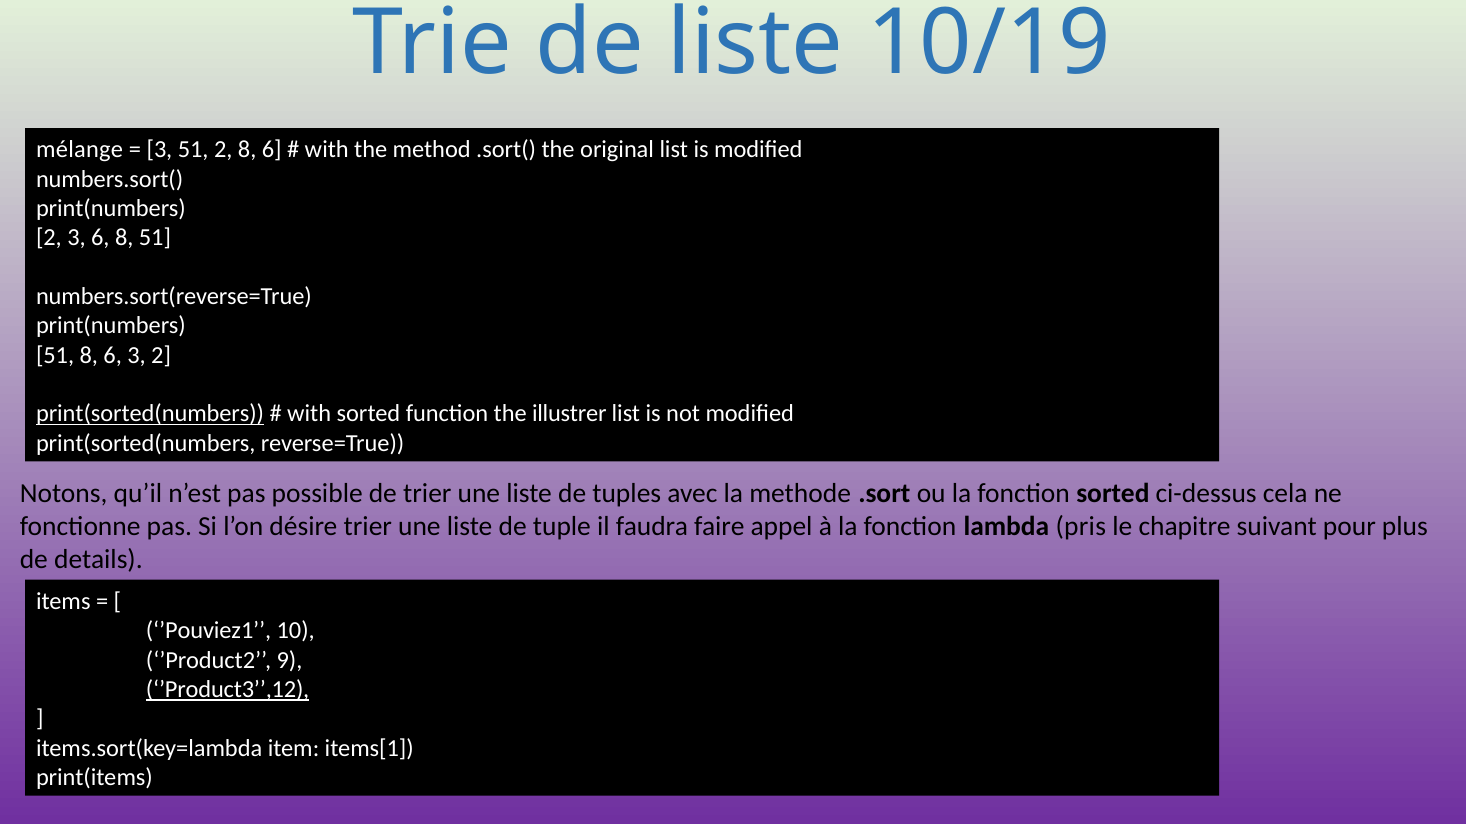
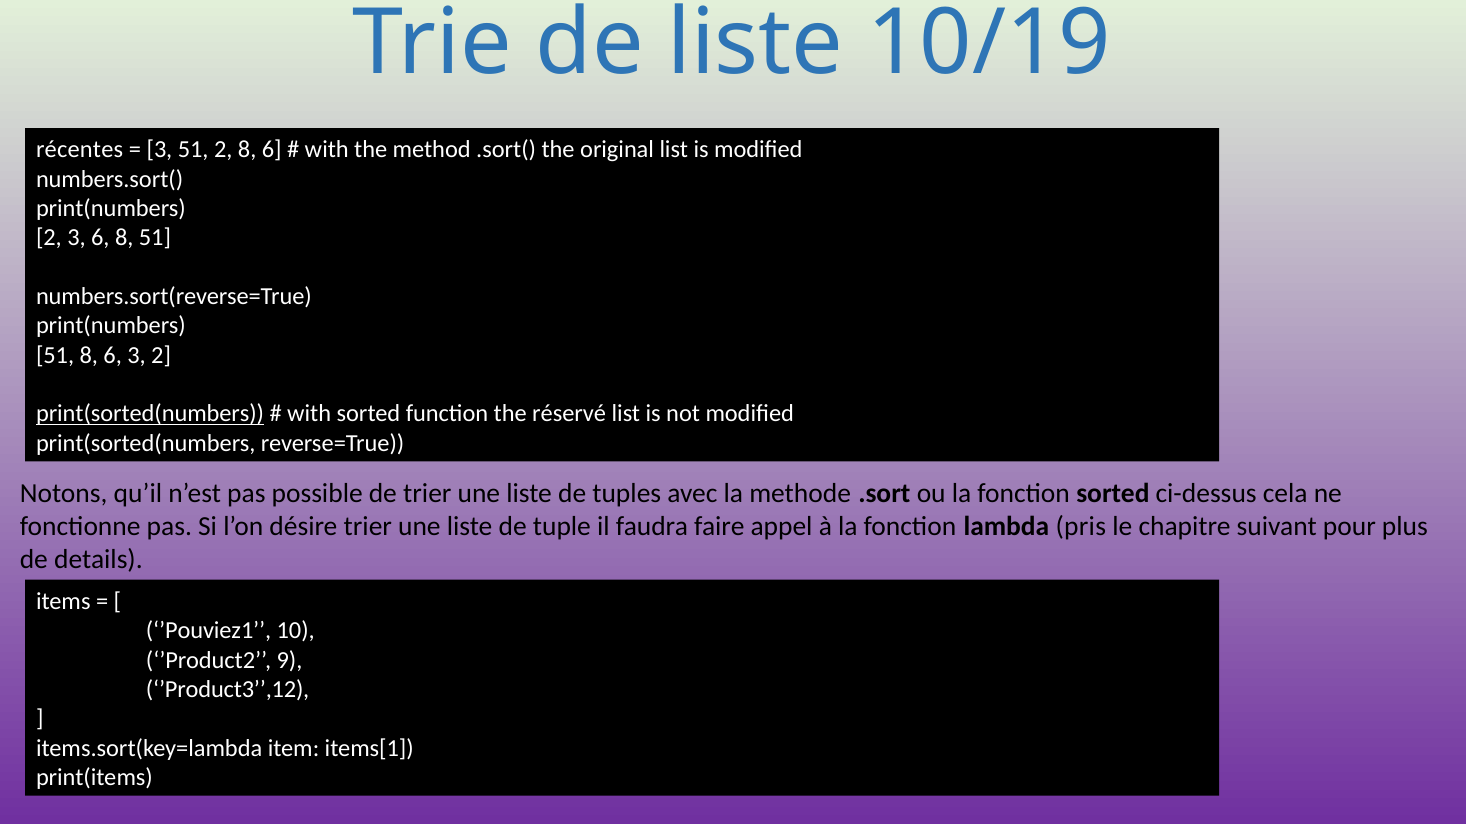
mélange: mélange -> récentes
illustrer: illustrer -> réservé
’Product3’’,12 underline: present -> none
